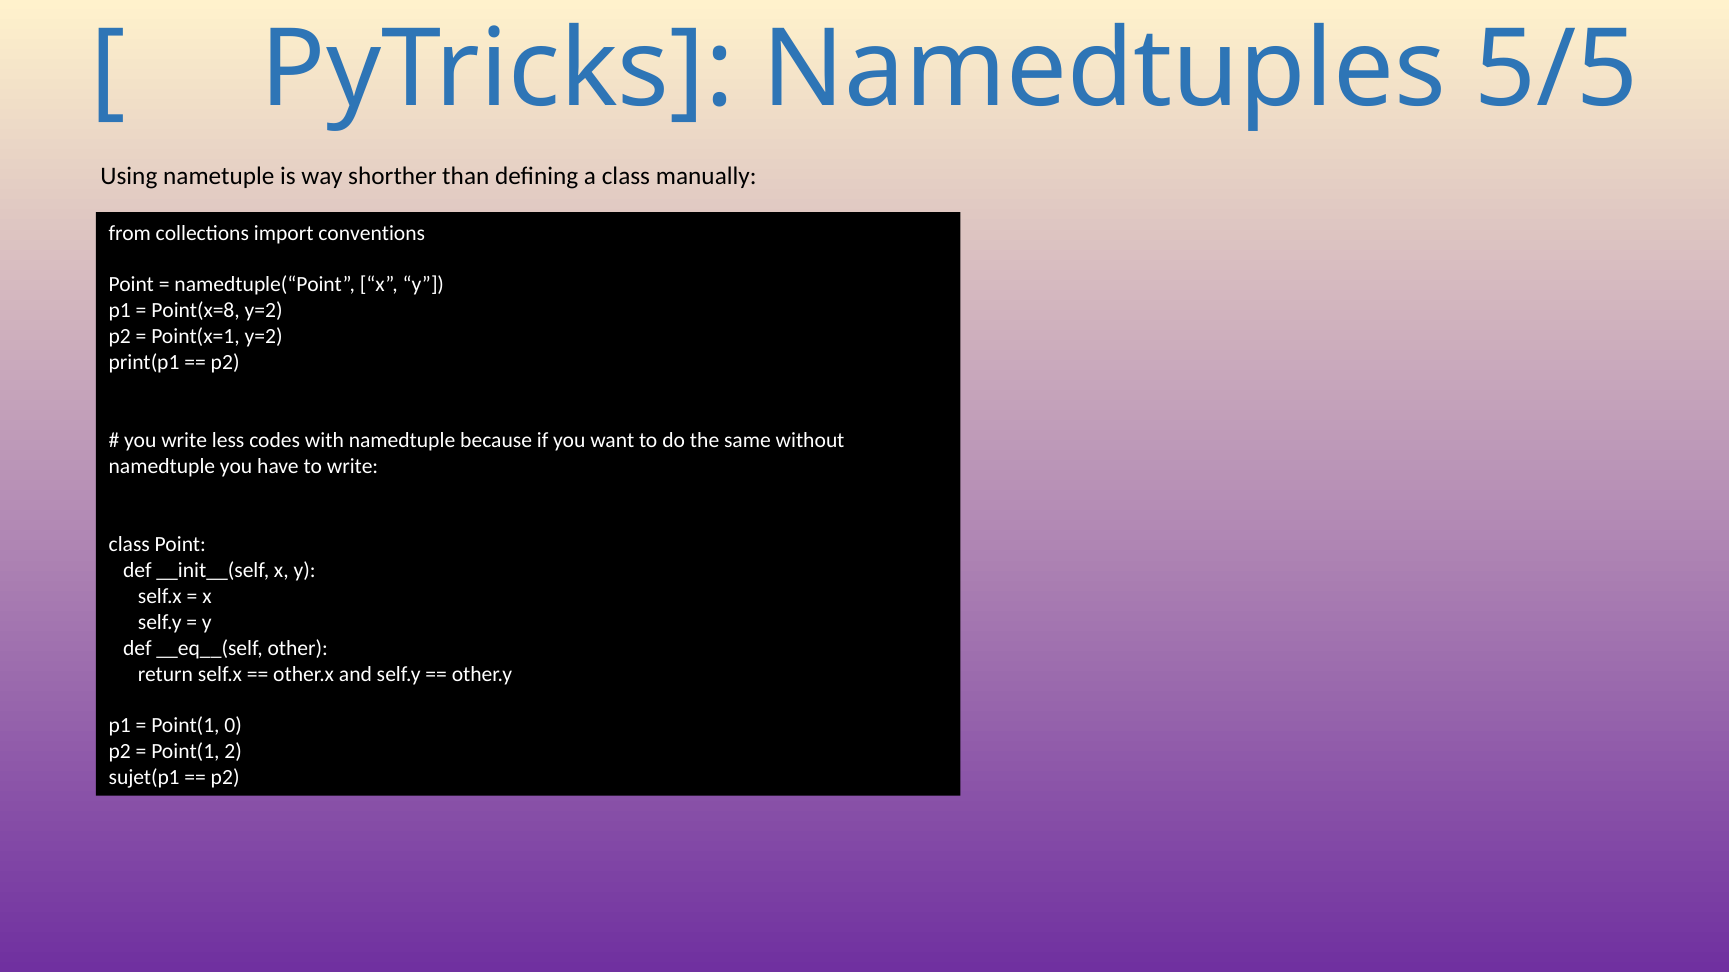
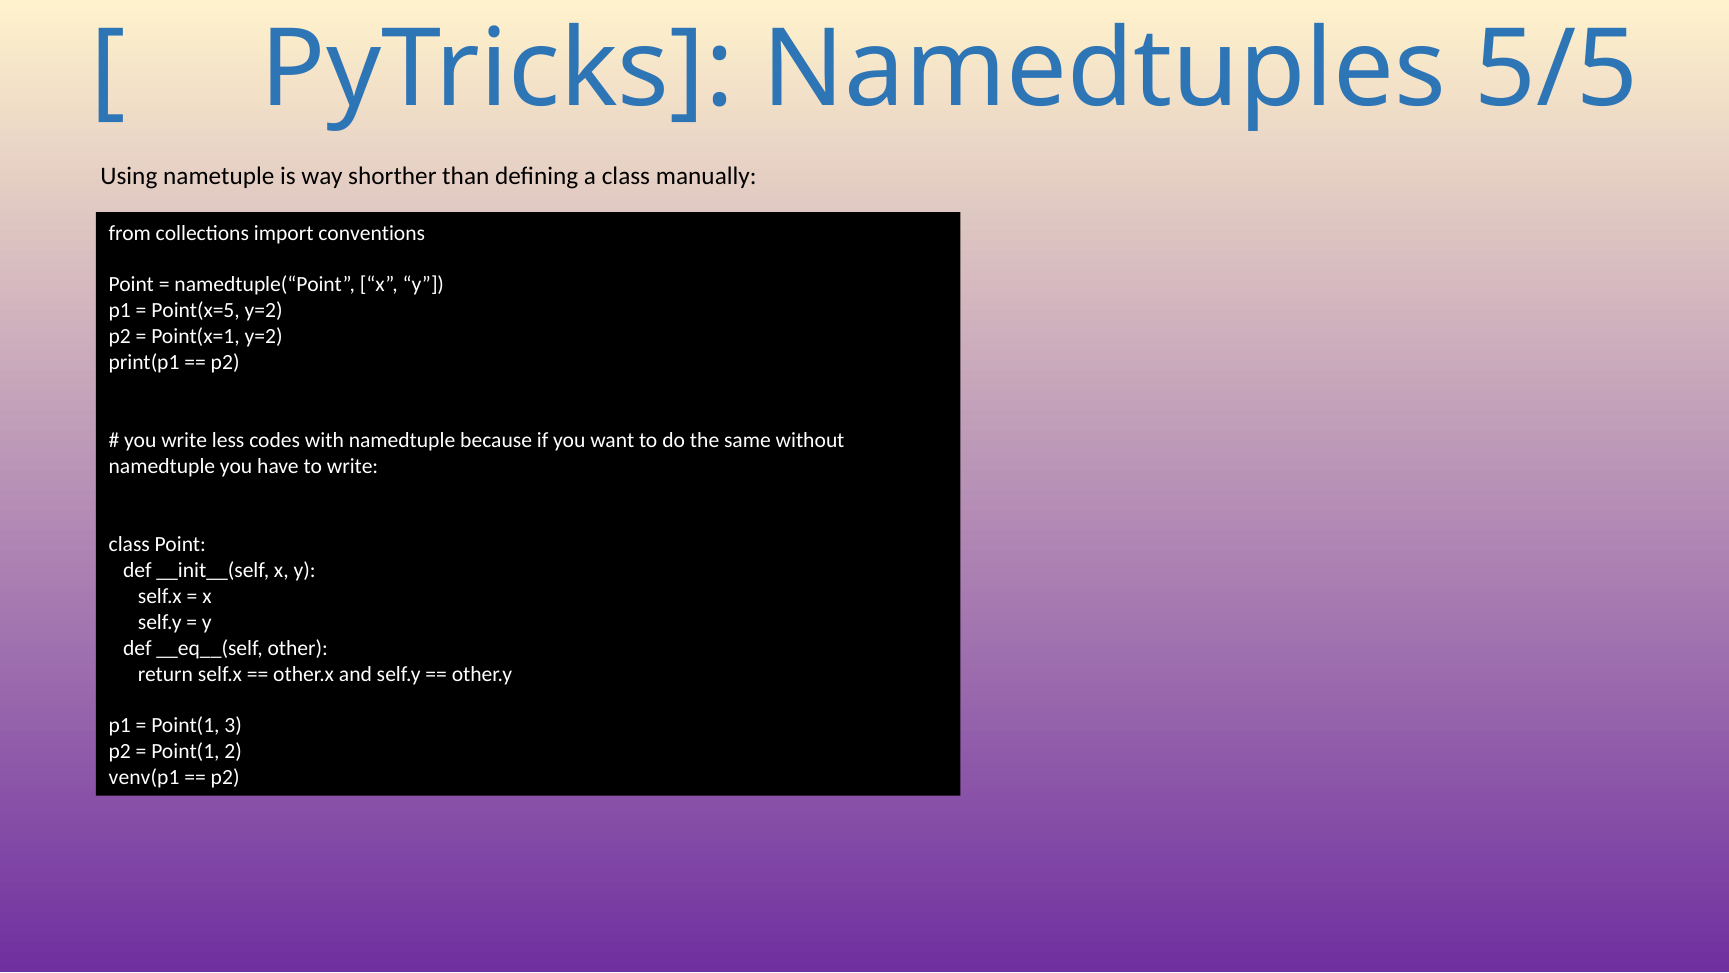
Point(x=8: Point(x=8 -> Point(x=5
0: 0 -> 3
sujet(p1: sujet(p1 -> venv(p1
